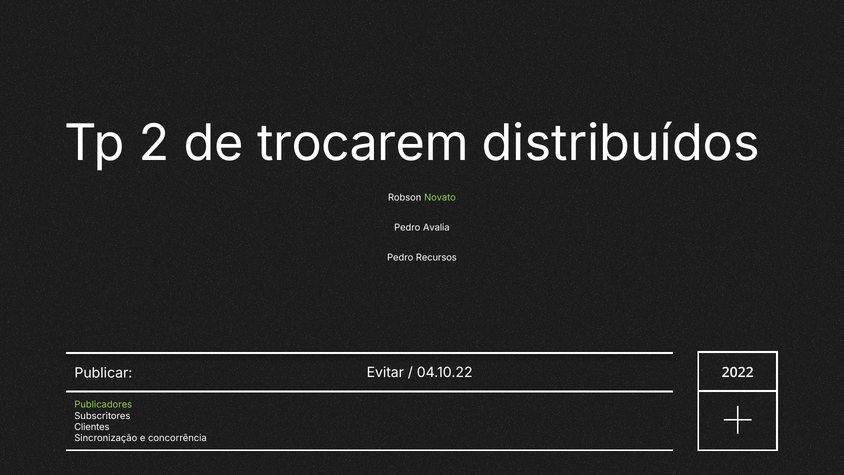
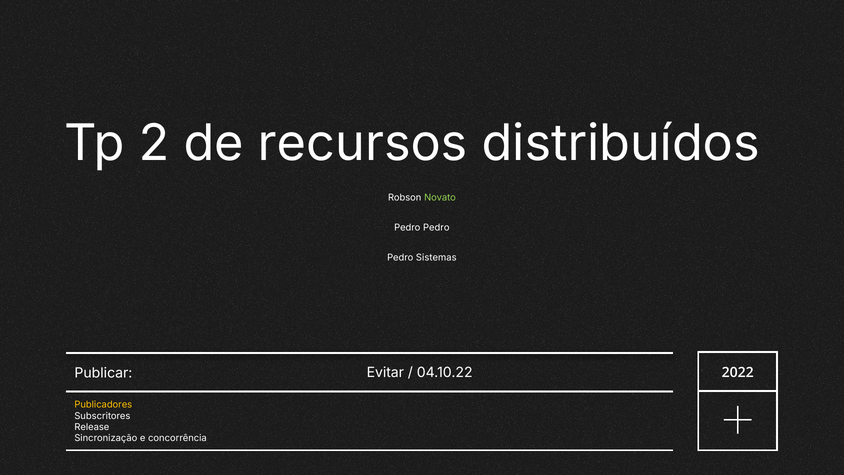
trocarem: trocarem -> recursos
Avalia at (436, 228): Avalia -> Pedro
Recursos: Recursos -> Sistemas
Publicadores colour: light green -> yellow
Clientes: Clientes -> Release
